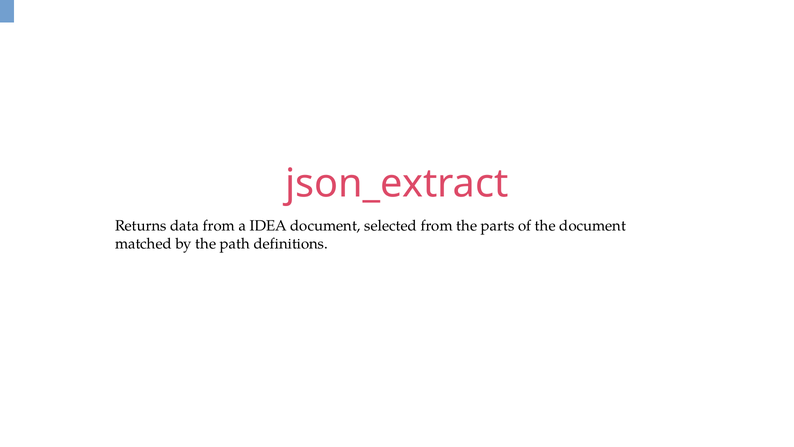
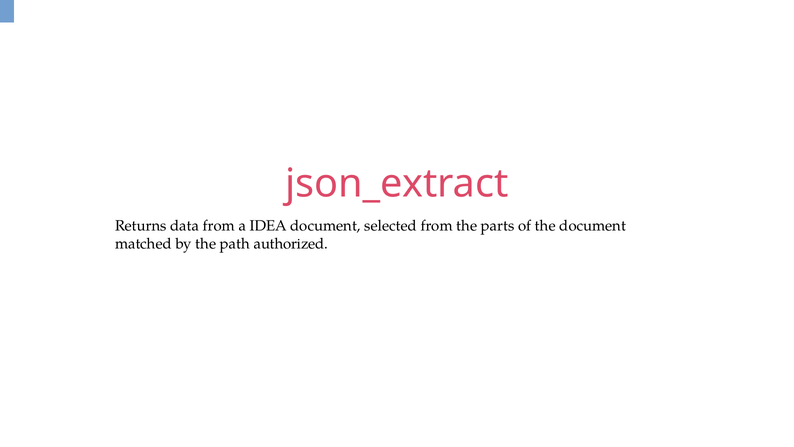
definitions: definitions -> authorized
